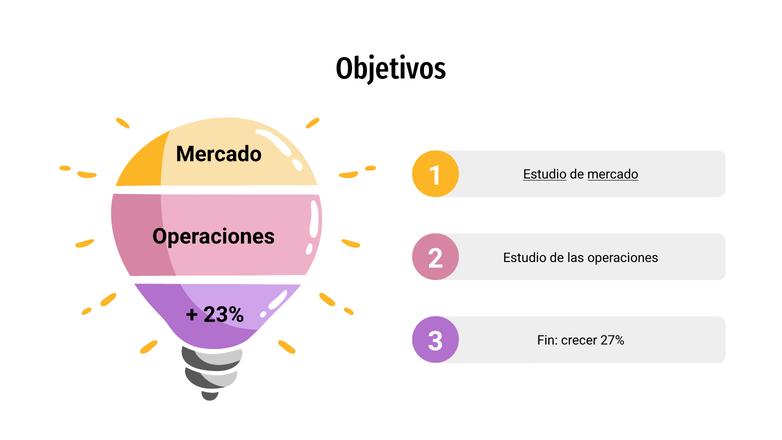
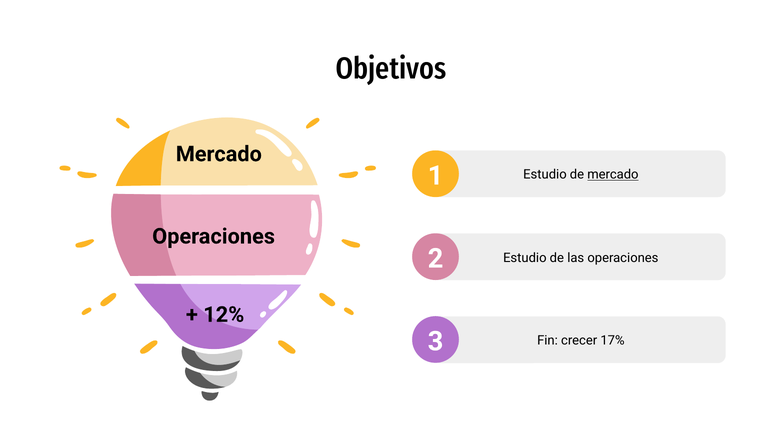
Estudio at (545, 175) underline: present -> none
23%: 23% -> 12%
27%: 27% -> 17%
